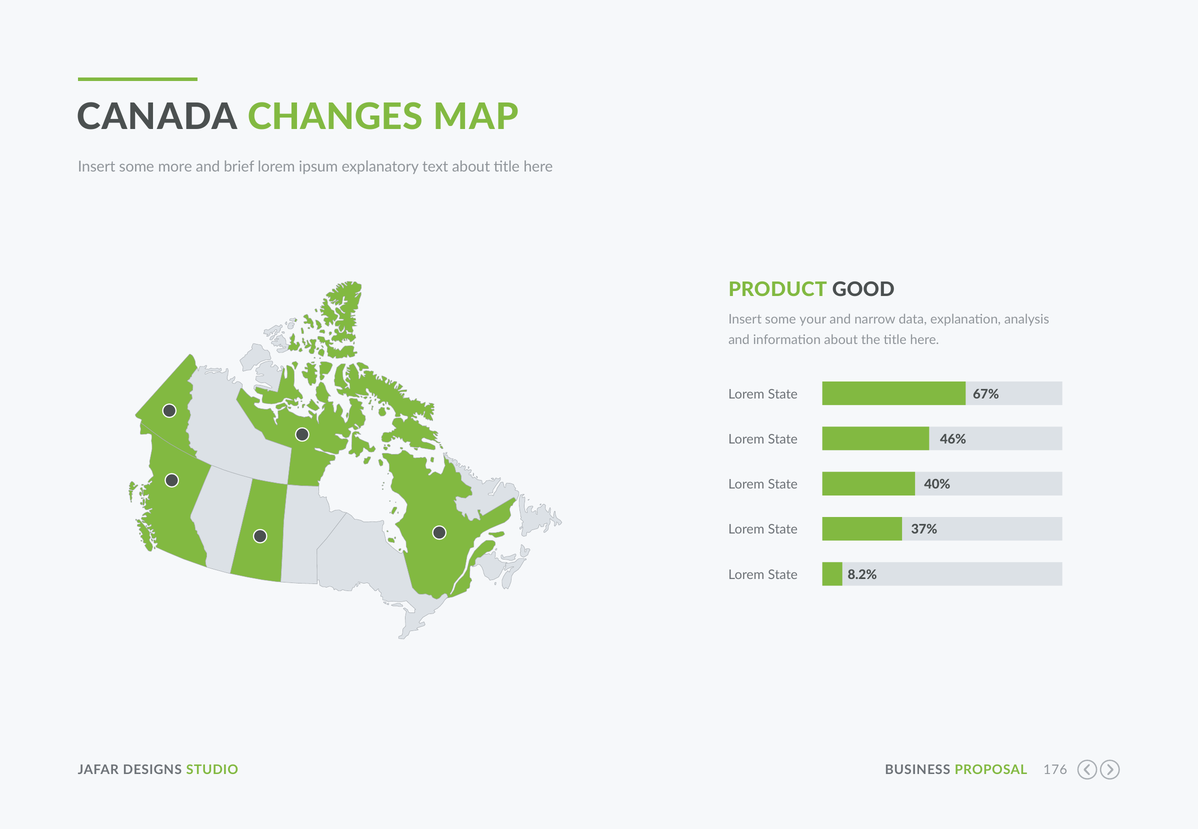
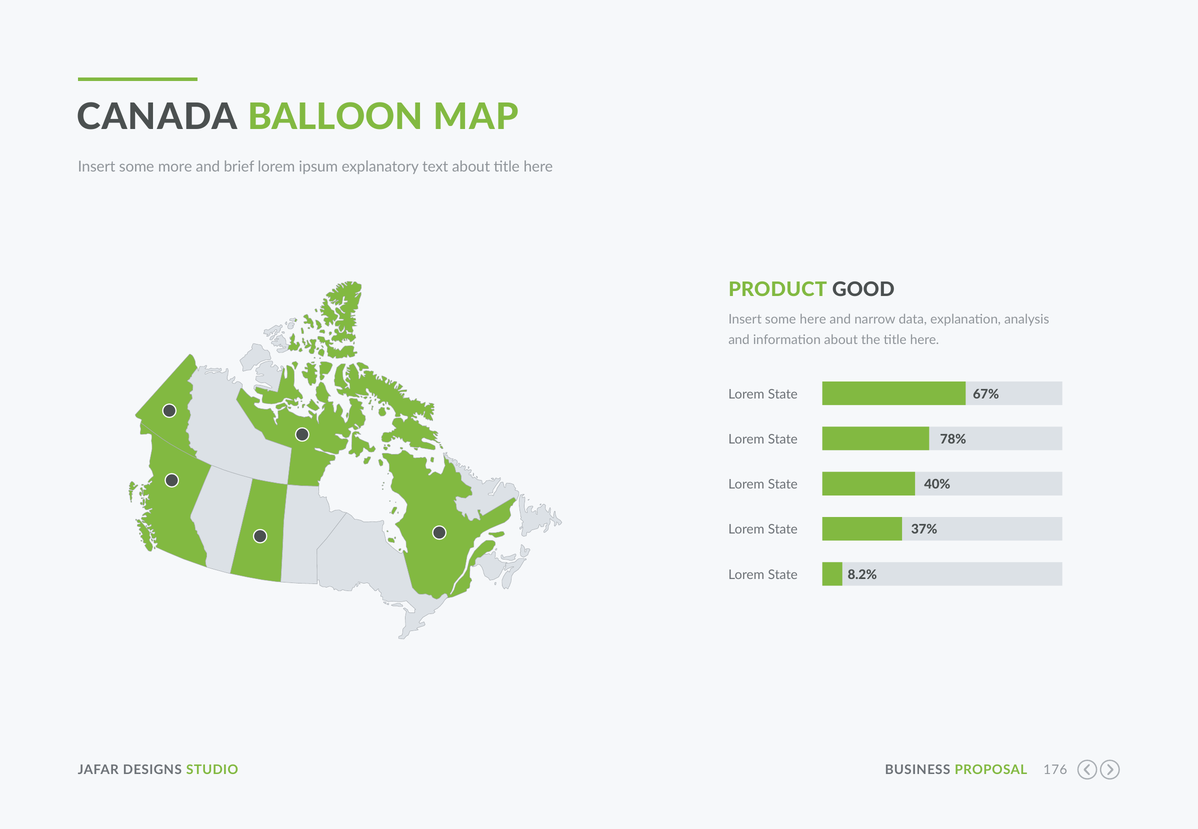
CHANGES: CHANGES -> BALLOON
some your: your -> here
46%: 46% -> 78%
